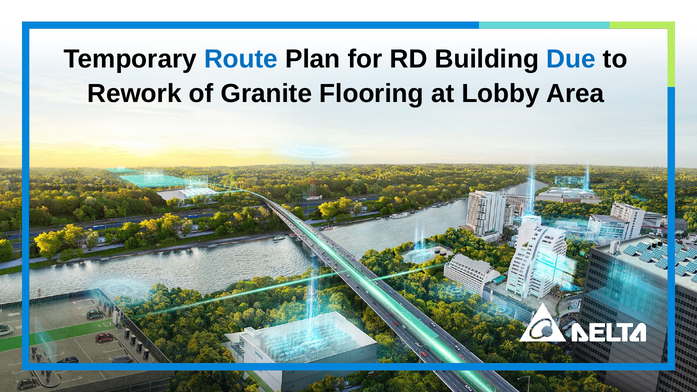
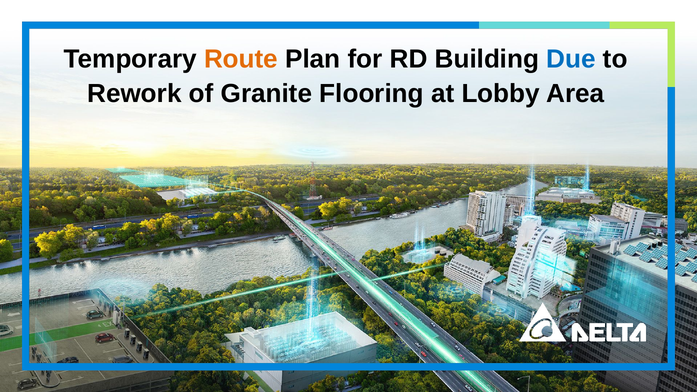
Route colour: blue -> orange
